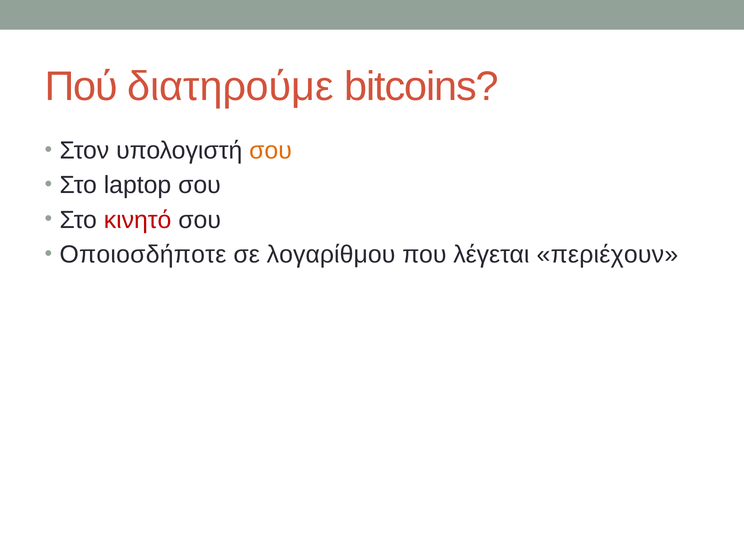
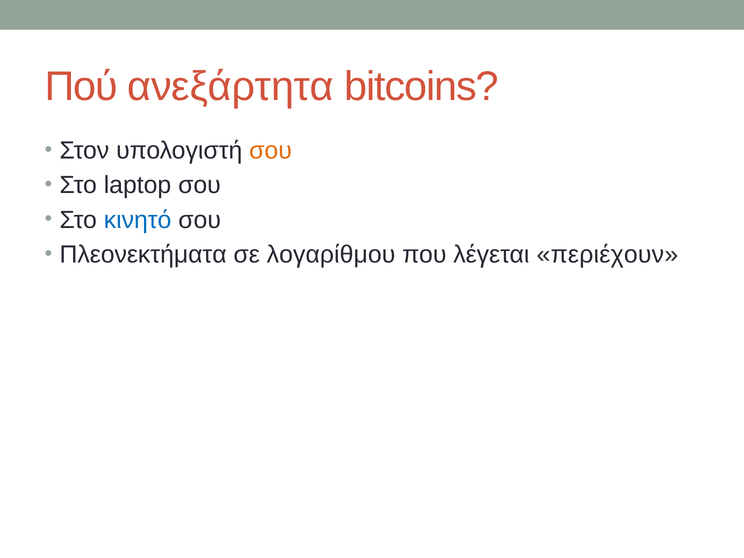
διατηρούμε: διατηρούμε -> ανεξάρτητα
κινητό colour: red -> blue
Οποιοσδήποτε: Οποιοσδήποτε -> Πλεονεκτήματα
